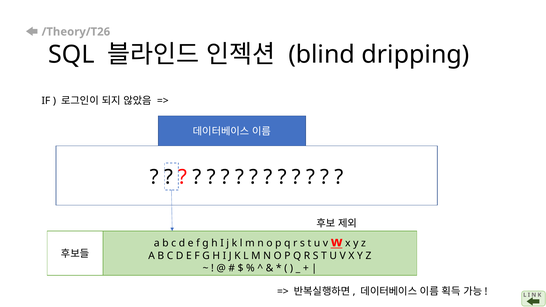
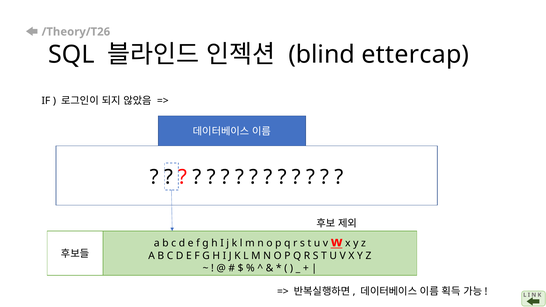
dripping: dripping -> ettercap
